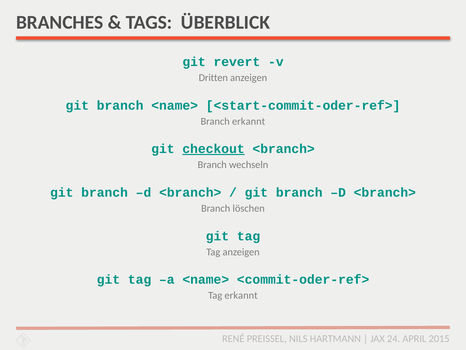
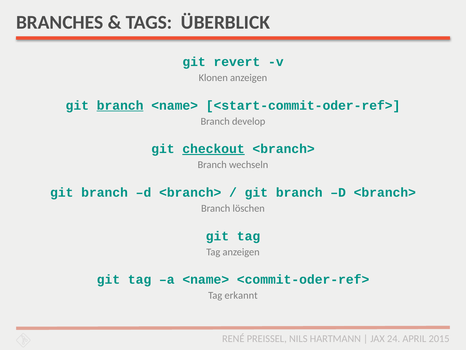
Dritten: Dritten -> Klonen
branch at (120, 105) underline: none -> present
Branch erkannt: erkannt -> develop
